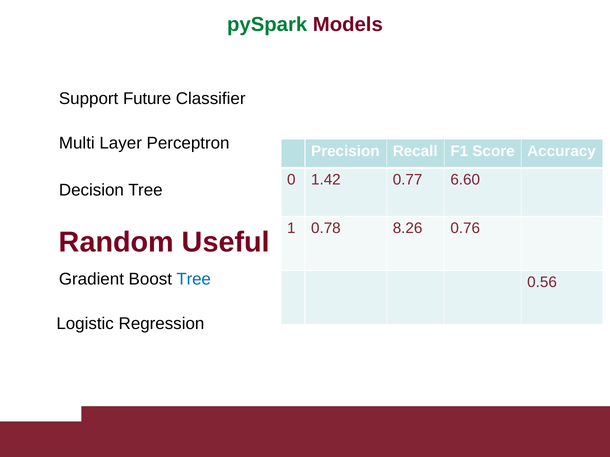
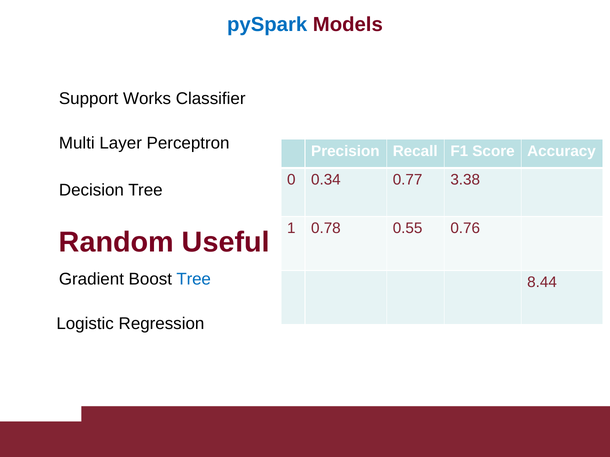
pySpark colour: green -> blue
Future: Future -> Works
1.42: 1.42 -> 0.34
6.60: 6.60 -> 3.38
8.26: 8.26 -> 0.55
0.56: 0.56 -> 8.44
